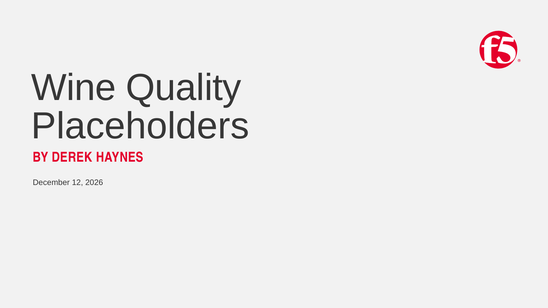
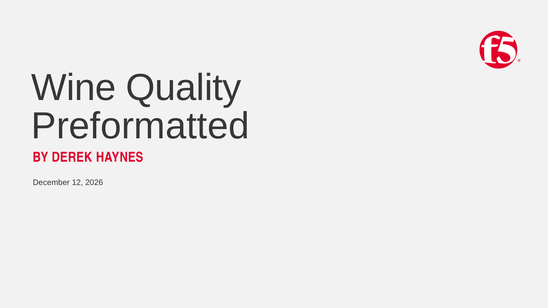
Placeholders: Placeholders -> Preformatted
